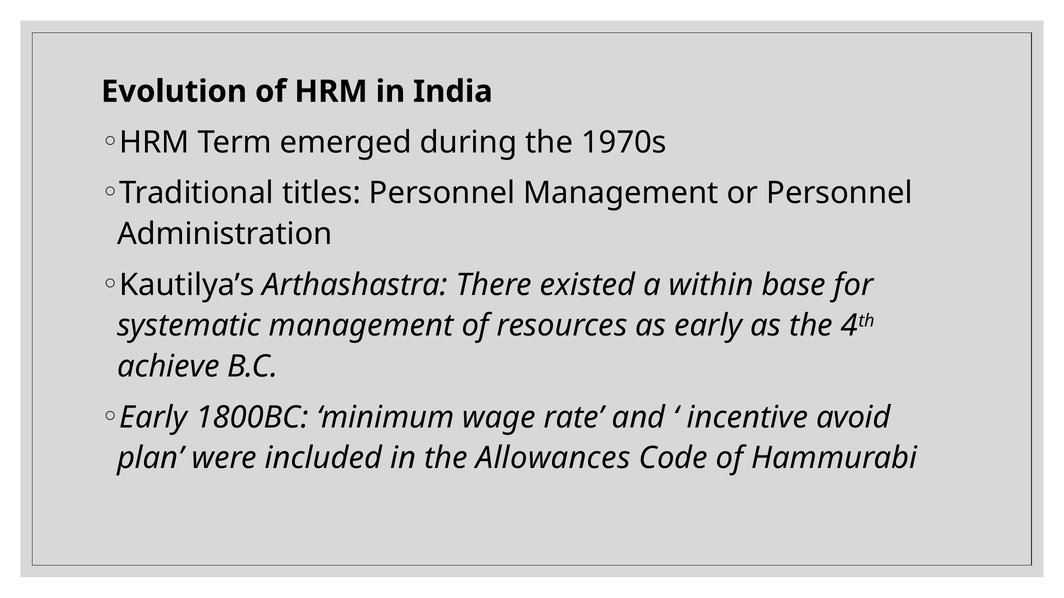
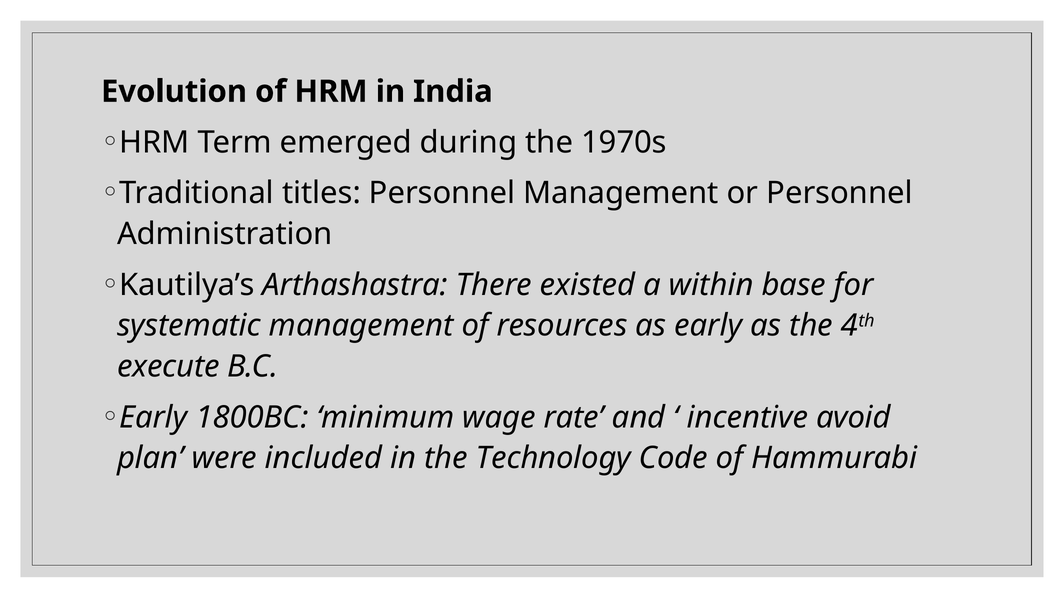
achieve: achieve -> execute
Allowances: Allowances -> Technology
